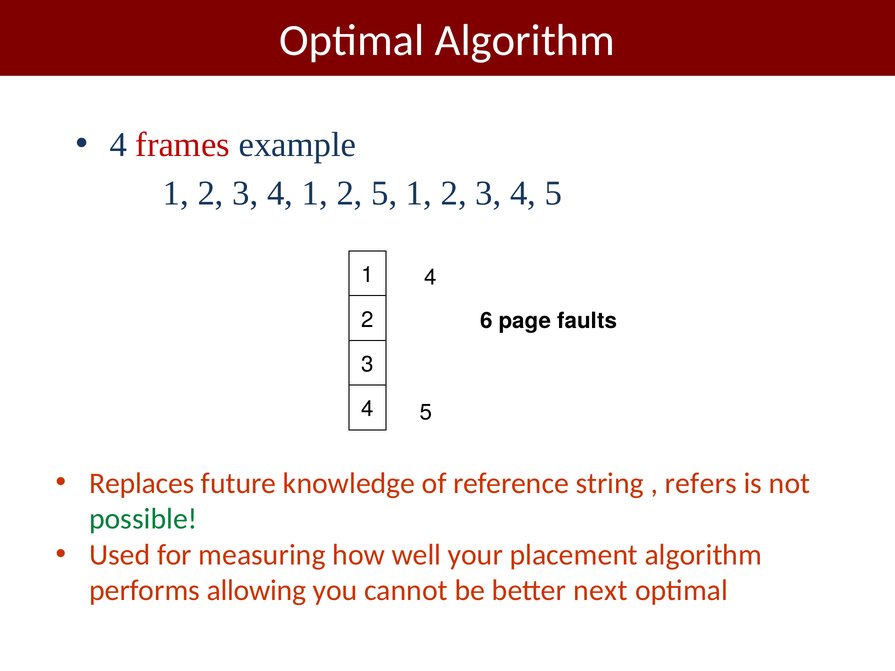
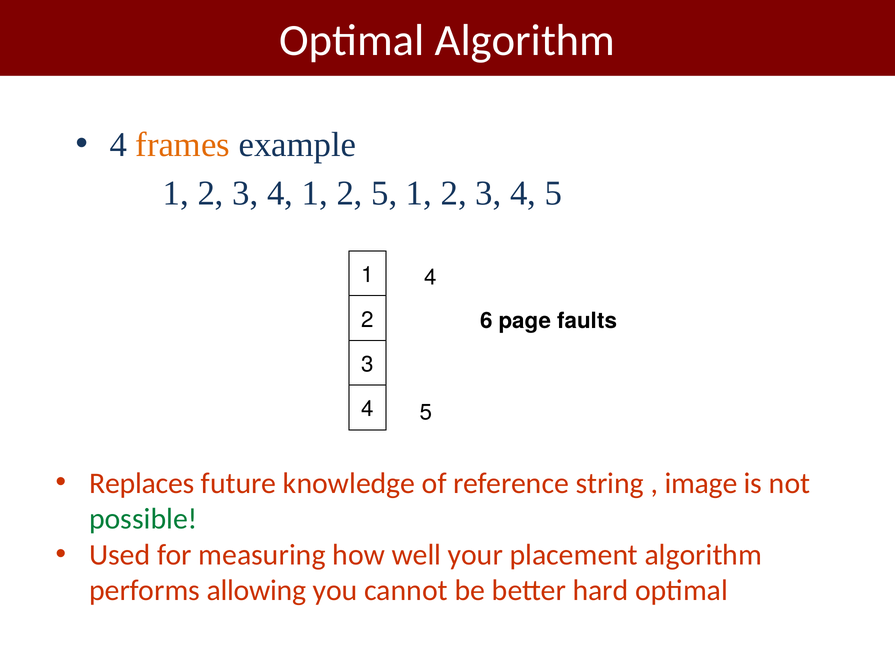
frames colour: red -> orange
refers: refers -> image
next: next -> hard
